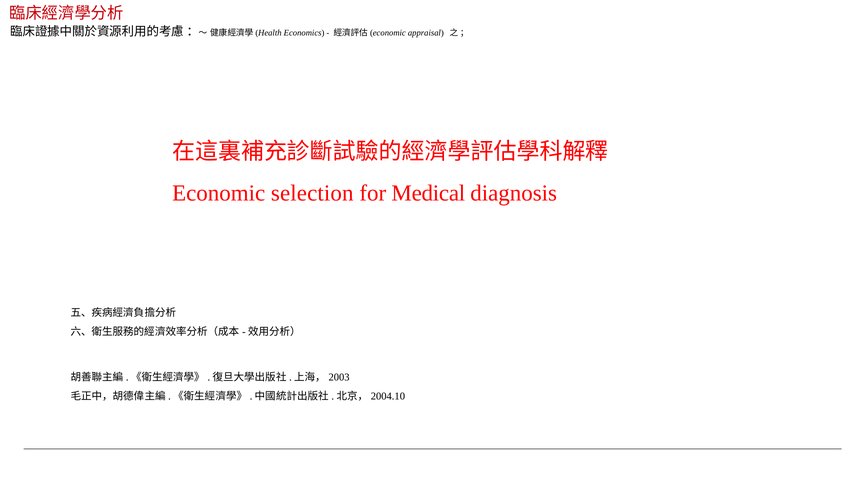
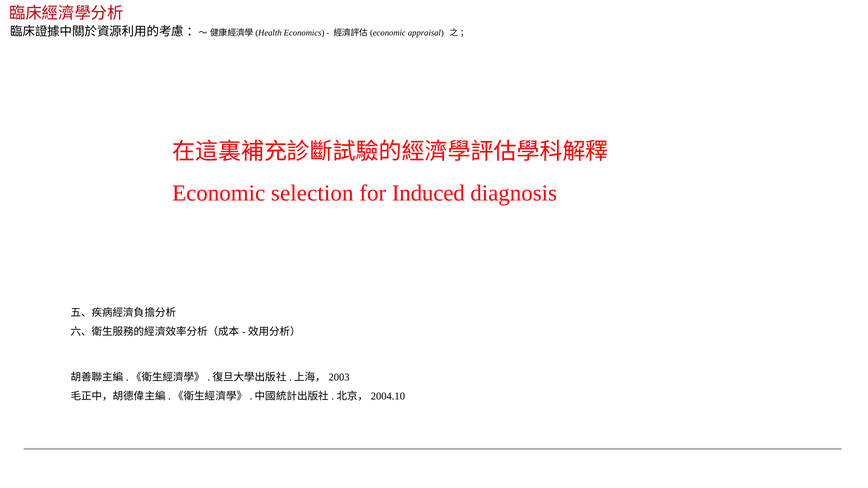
Medical: Medical -> Induced
